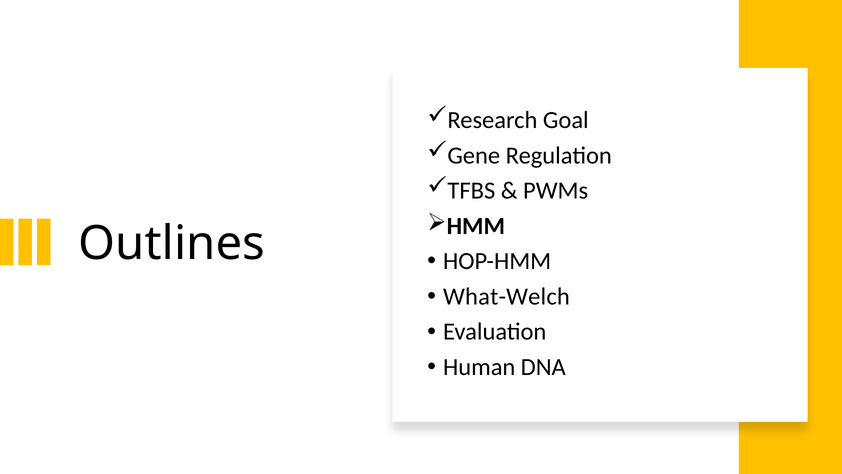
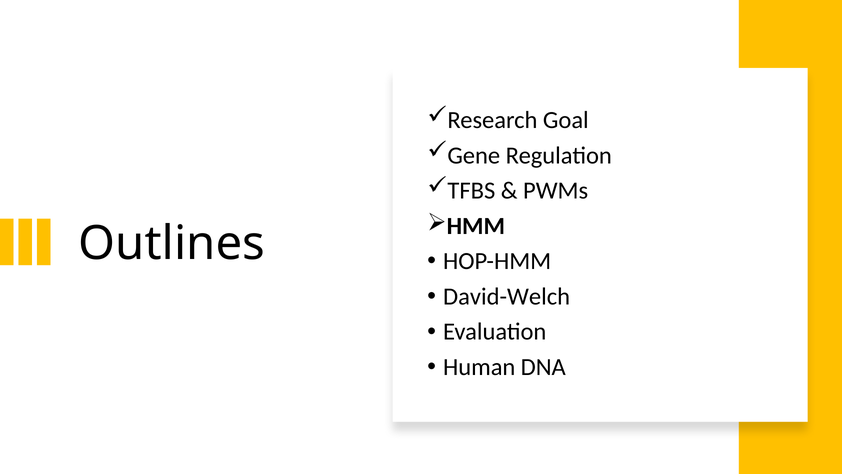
What-Welch: What-Welch -> David-Welch
